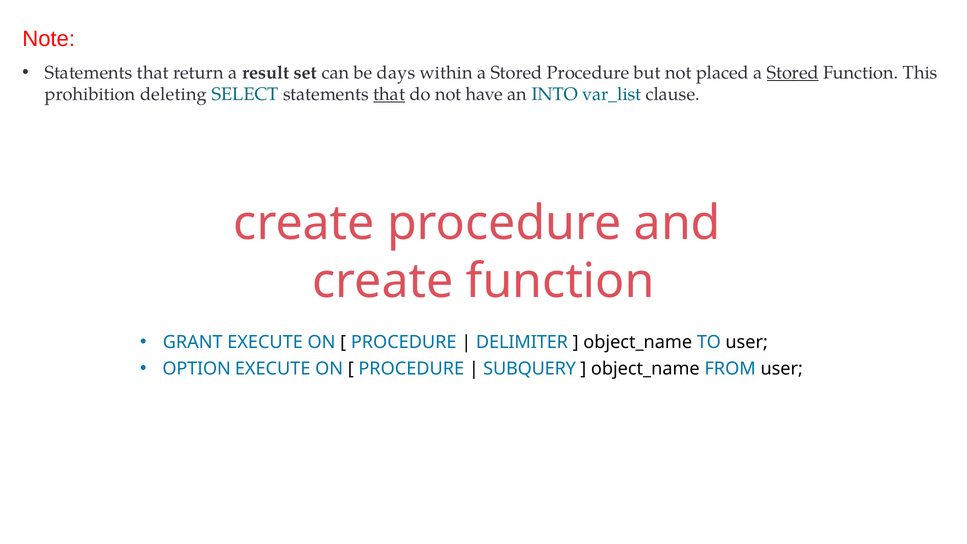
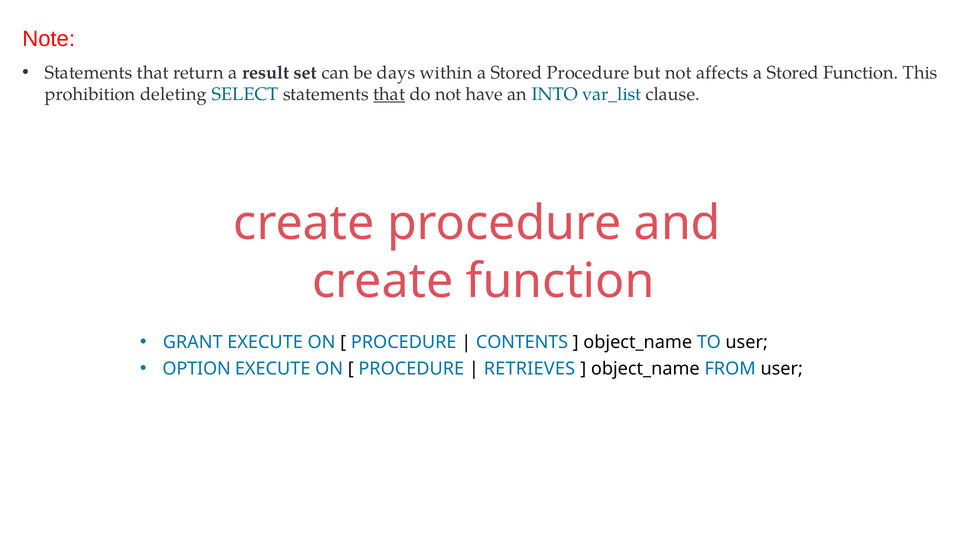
placed: placed -> affects
Stored at (793, 73) underline: present -> none
DELIMITER: DELIMITER -> CONTENTS
SUBQUERY: SUBQUERY -> RETRIEVES
